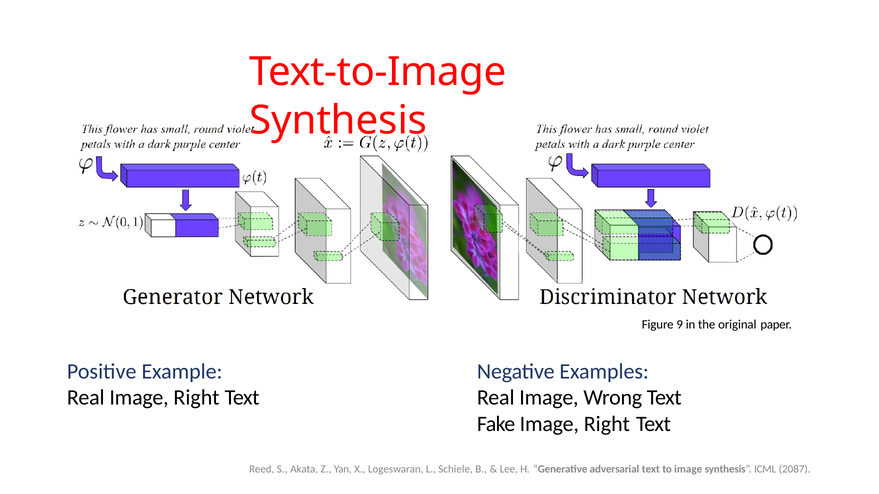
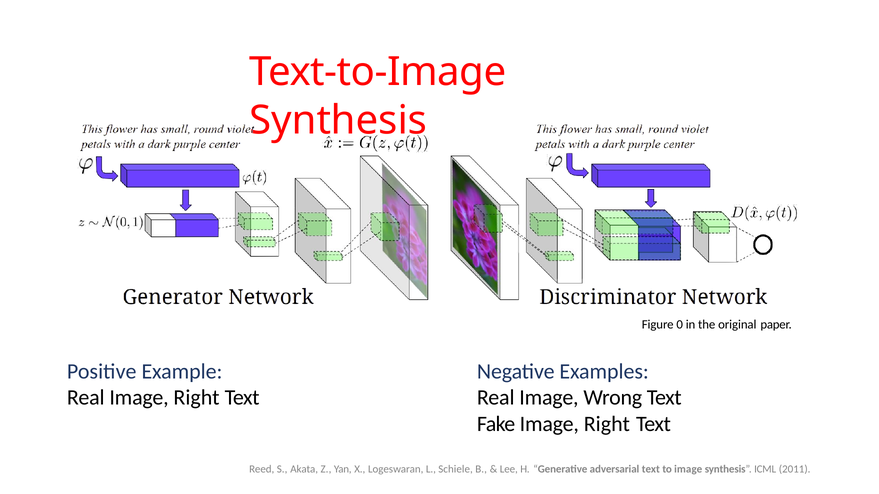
9: 9 -> 0
2087: 2087 -> 2011
